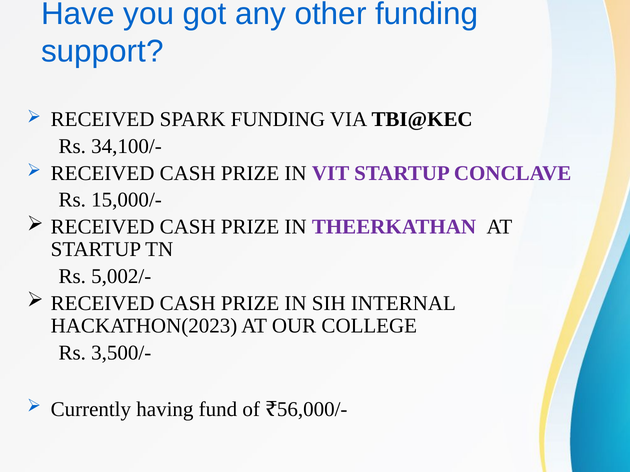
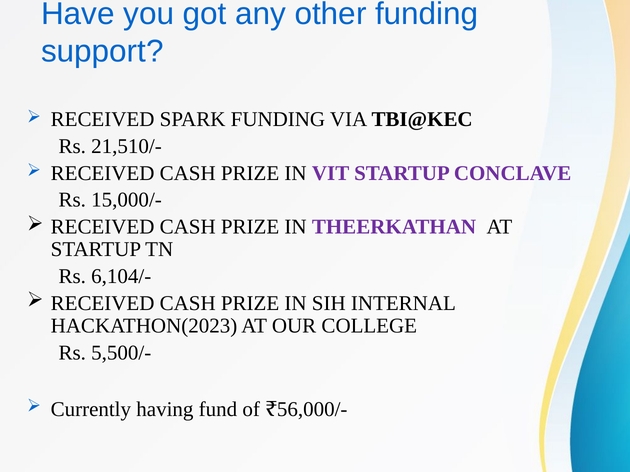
34,100/-: 34,100/- -> 21,510/-
5,002/-: 5,002/- -> 6,104/-
3,500/-: 3,500/- -> 5,500/-
